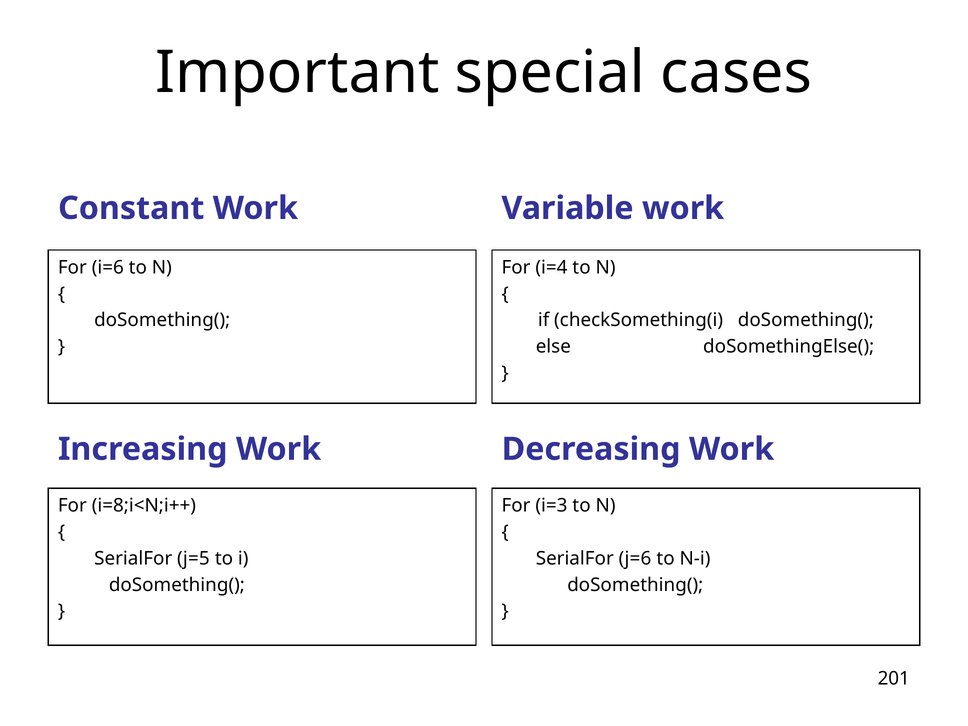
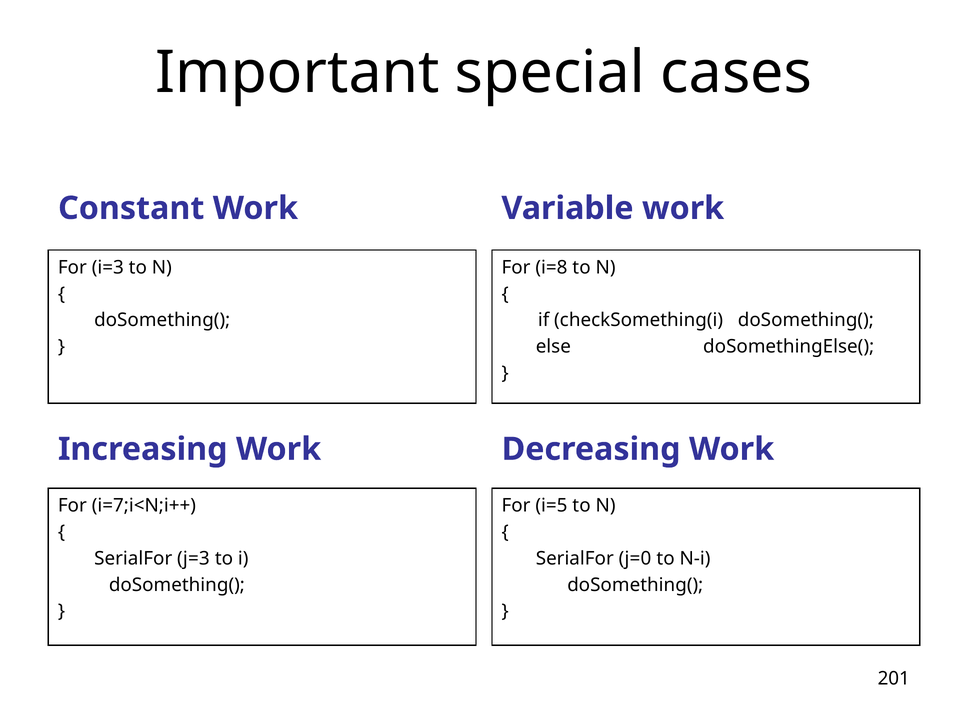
i=6: i=6 -> i=3
i=4: i=4 -> i=8
i=8;i<N;i++: i=8;i<N;i++ -> i=7;i<N;i++
i=3: i=3 -> i=5
j=5: j=5 -> j=3
j=6: j=6 -> j=0
